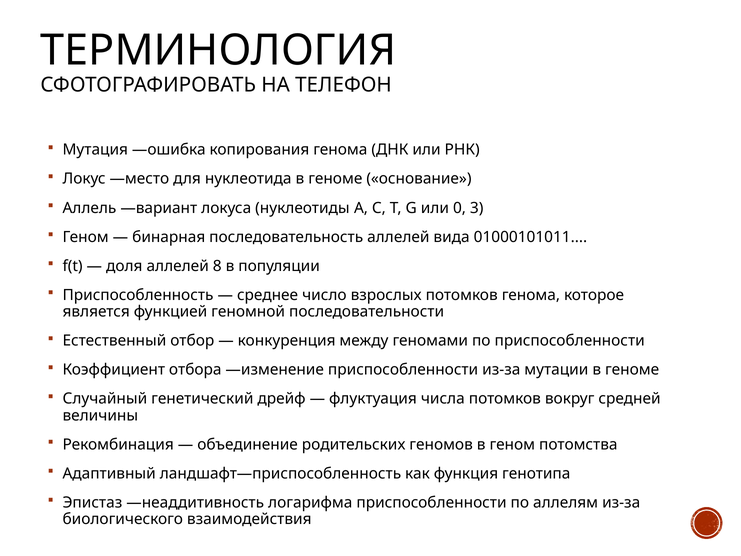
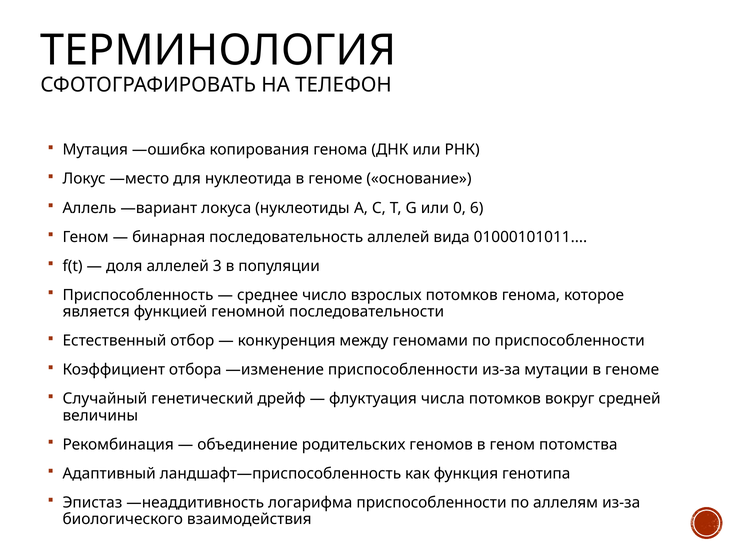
3: 3 -> 6
8: 8 -> 3
